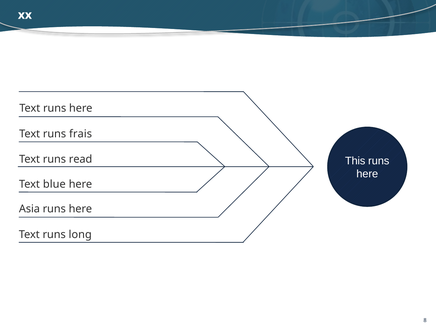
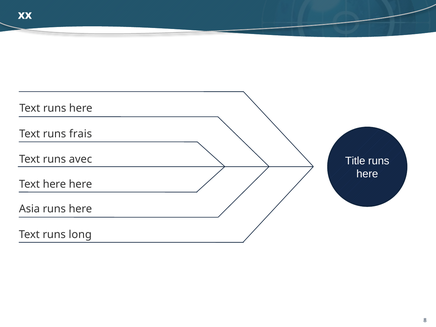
This: This -> Title
read: read -> avec
Text blue: blue -> here
